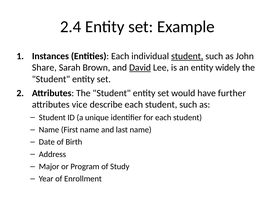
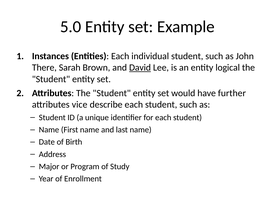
2.4: 2.4 -> 5.0
student at (187, 56) underline: present -> none
Share: Share -> There
widely: widely -> logical
